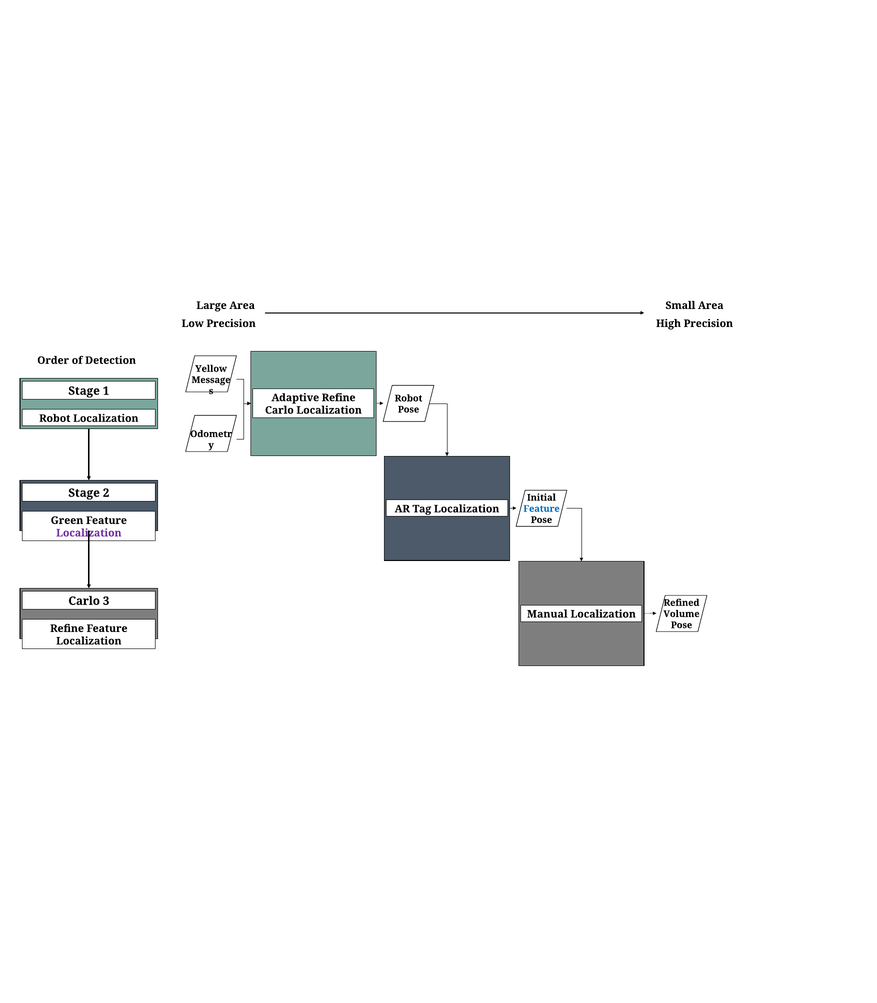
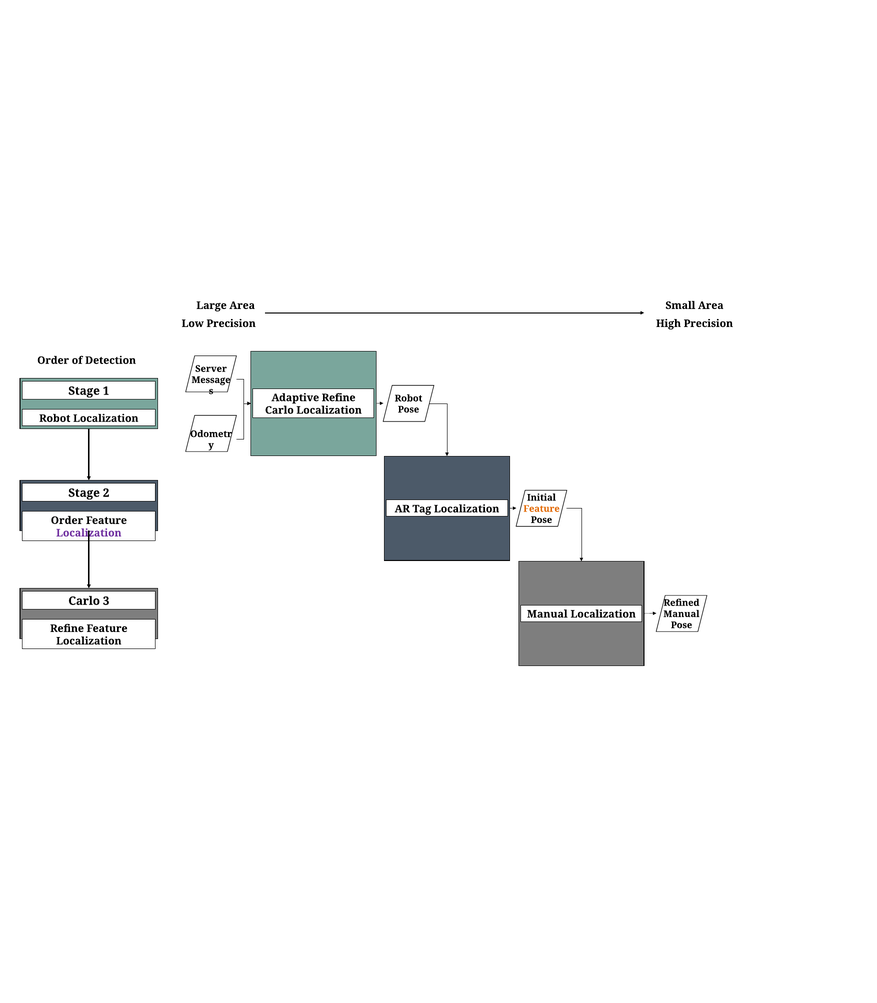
Yellow: Yellow -> Server
Feature at (542, 508) colour: blue -> orange
Green at (67, 520): Green -> Order
Volume at (682, 614): Volume -> Manual
